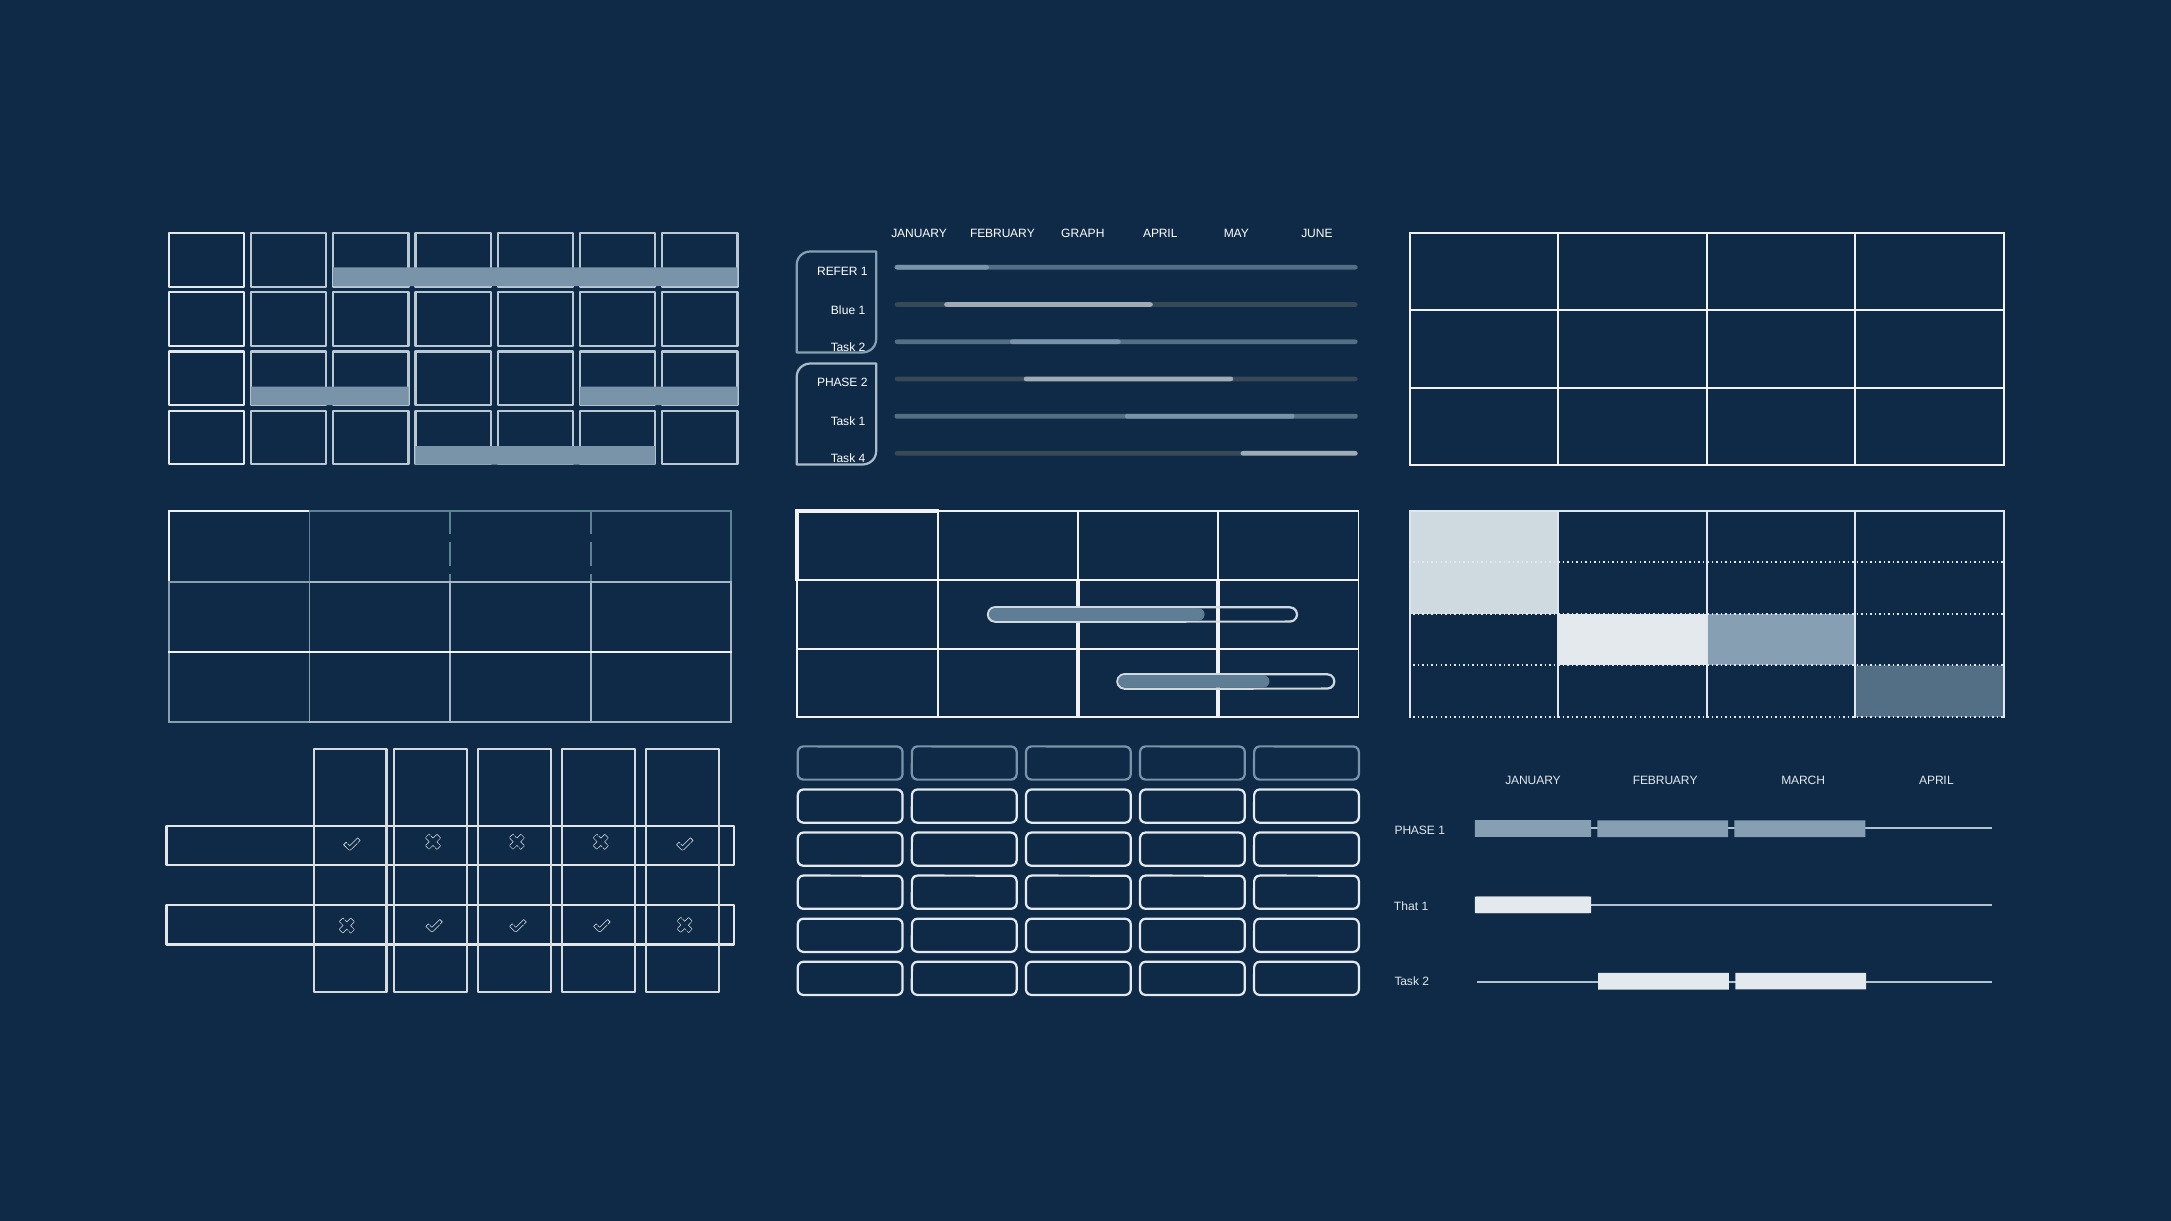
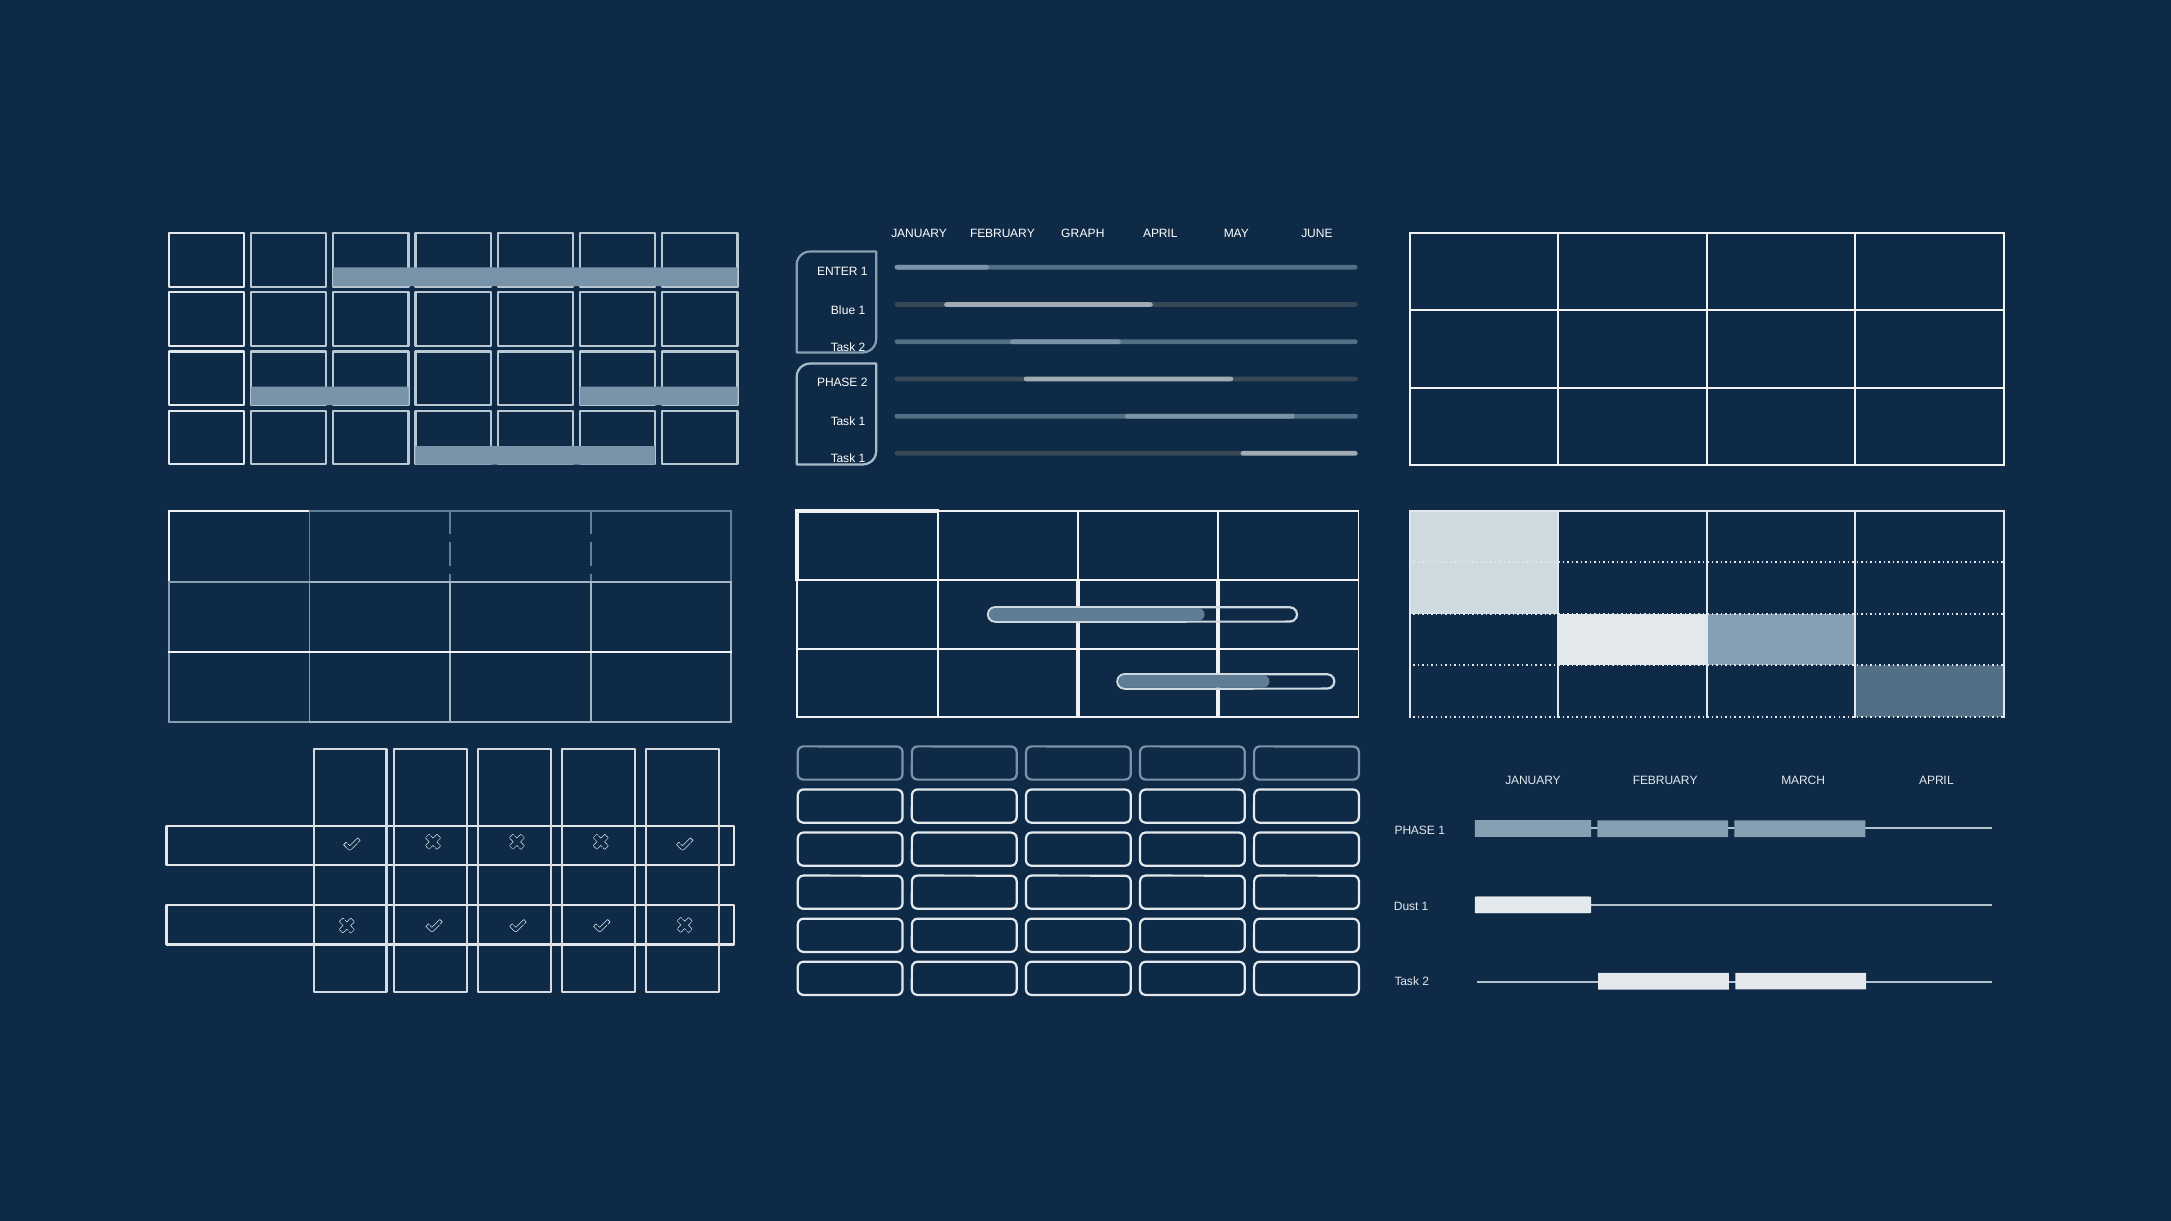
REFER: REFER -> ENTER
4 at (862, 459): 4 -> 1
That: That -> Dust
